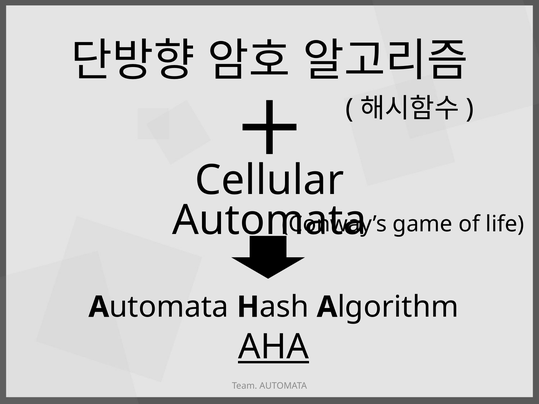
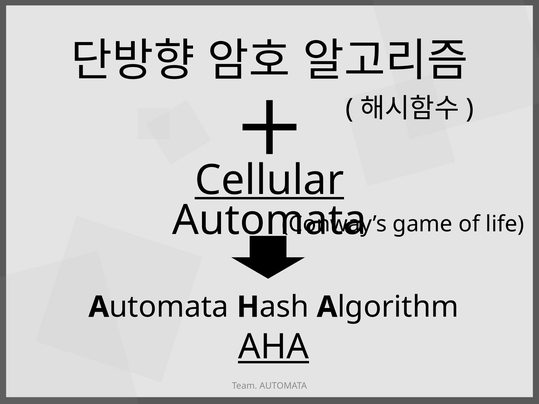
Cellular underline: none -> present
